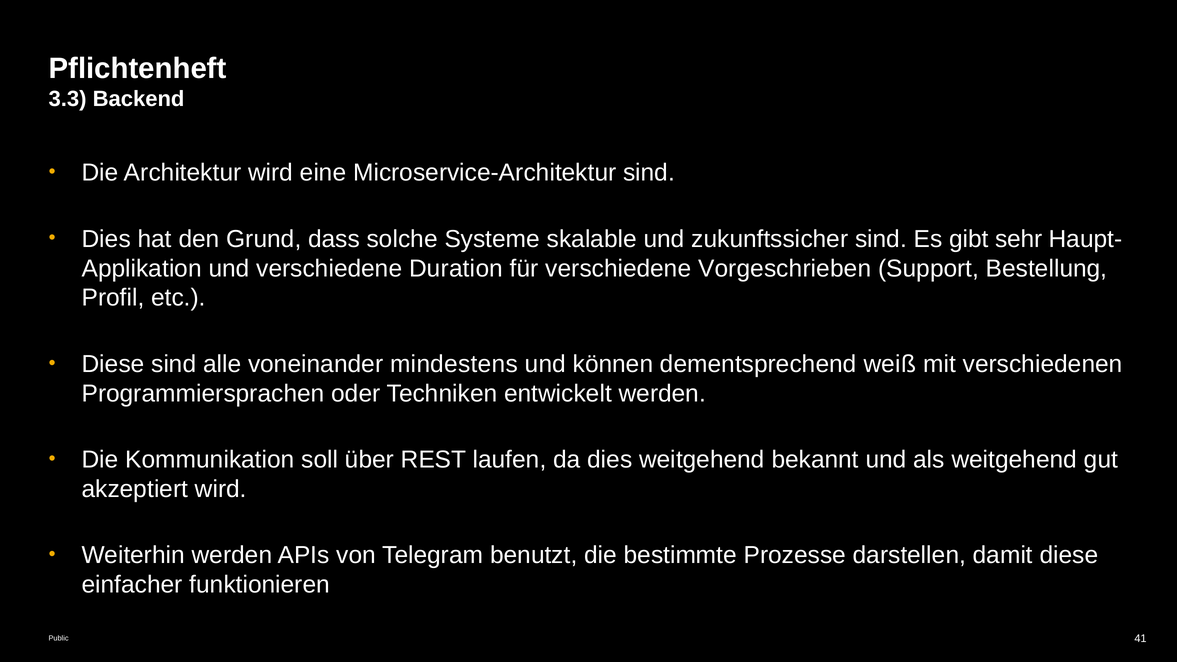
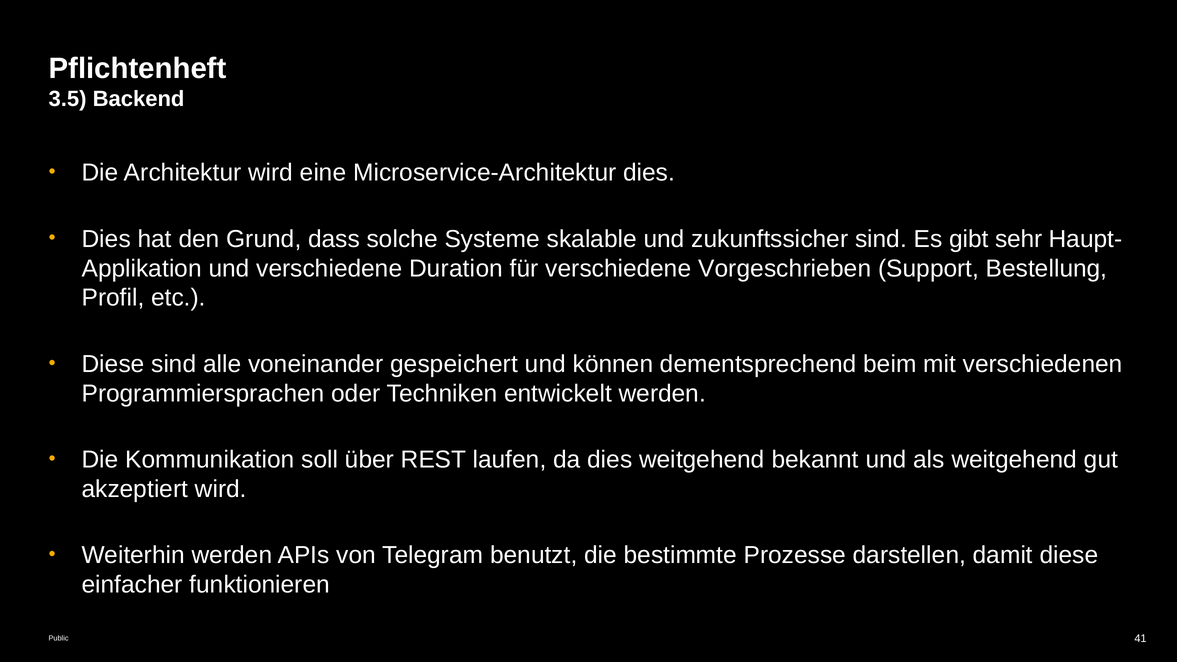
3.3: 3.3 -> 3.5
Microservice-Architektur sind: sind -> dies
mindestens: mindestens -> gespeichert
weiß: weiß -> beim
